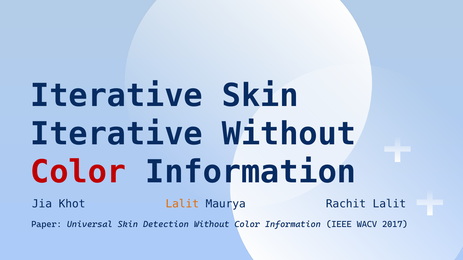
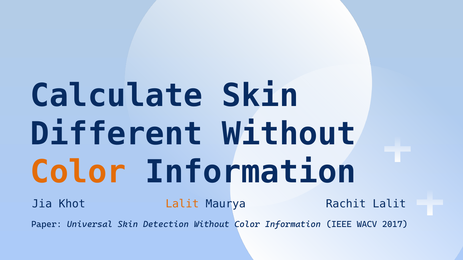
Iterative at (116, 96): Iterative -> Calculate
Iterative at (116, 134): Iterative -> Different
Color at (78, 172) colour: red -> orange
